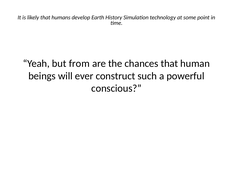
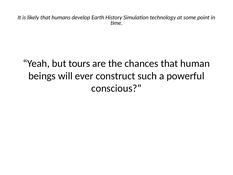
from: from -> tours
